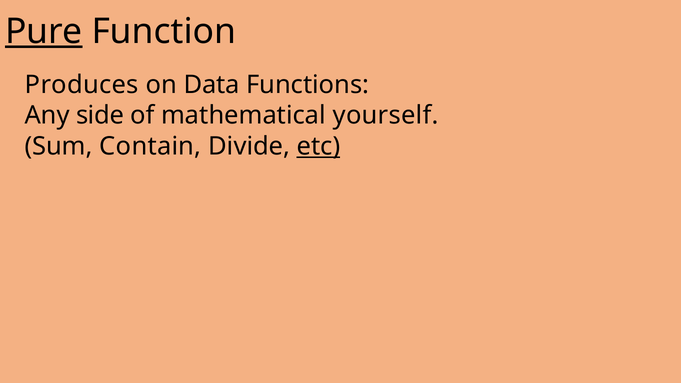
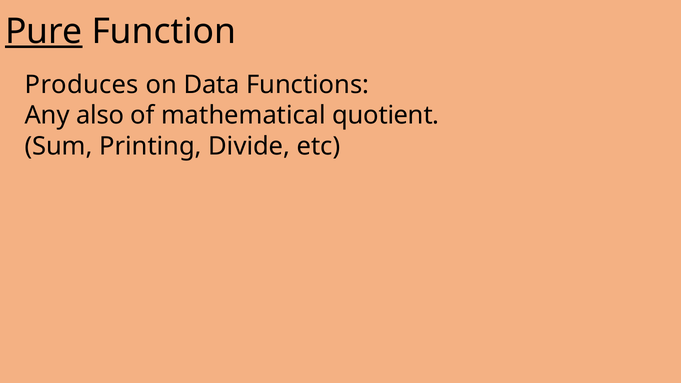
side: side -> also
yourself: yourself -> quotient
Contain: Contain -> Printing
etc underline: present -> none
